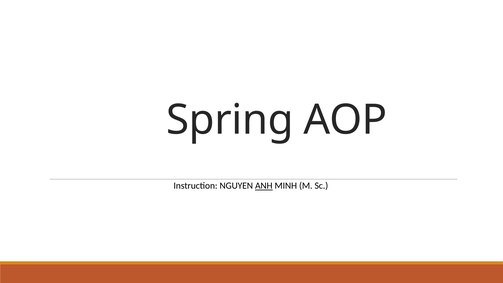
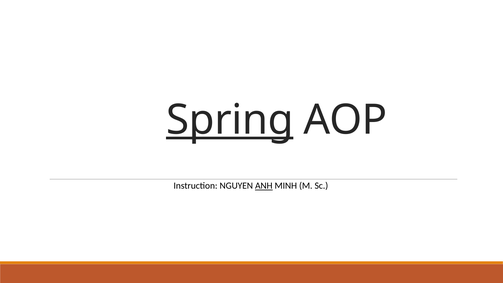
Spring underline: none -> present
